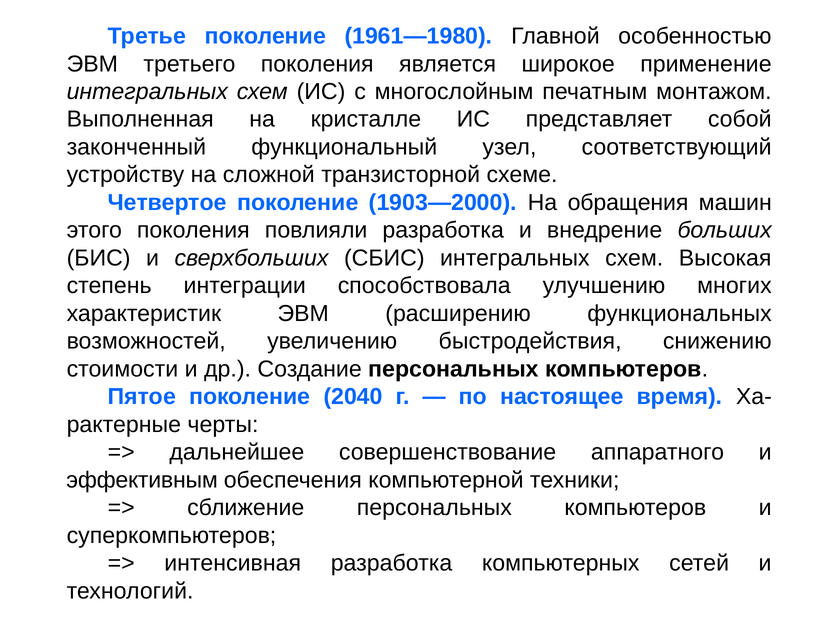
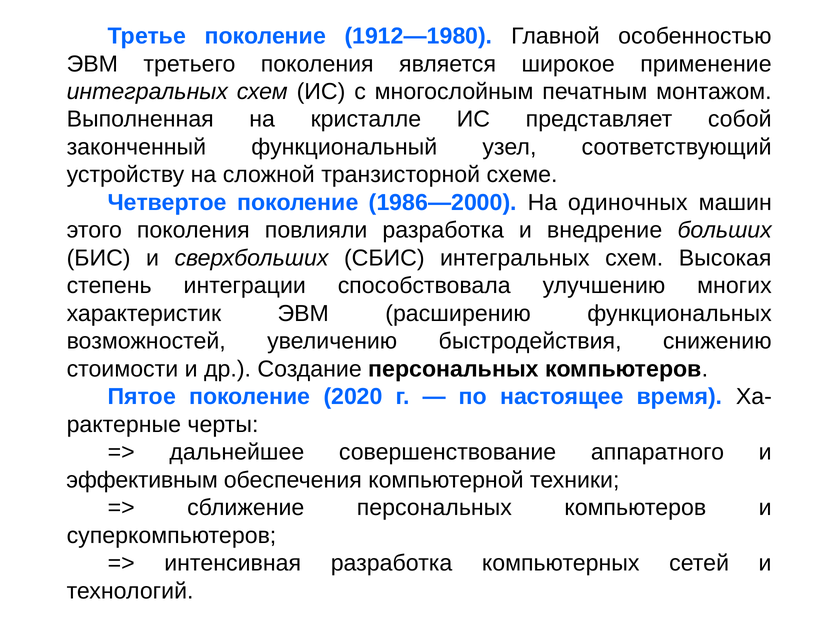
1961—1980: 1961—1980 -> 1912—1980
1903—2000: 1903—2000 -> 1986—2000
обращения: обращения -> одиночных
2040: 2040 -> 2020
